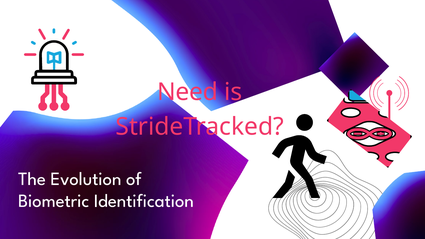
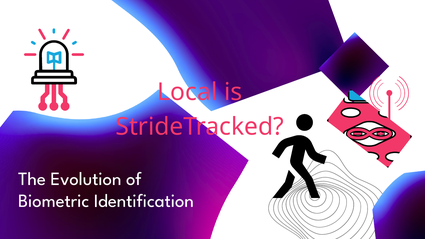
Need: Need -> Local
